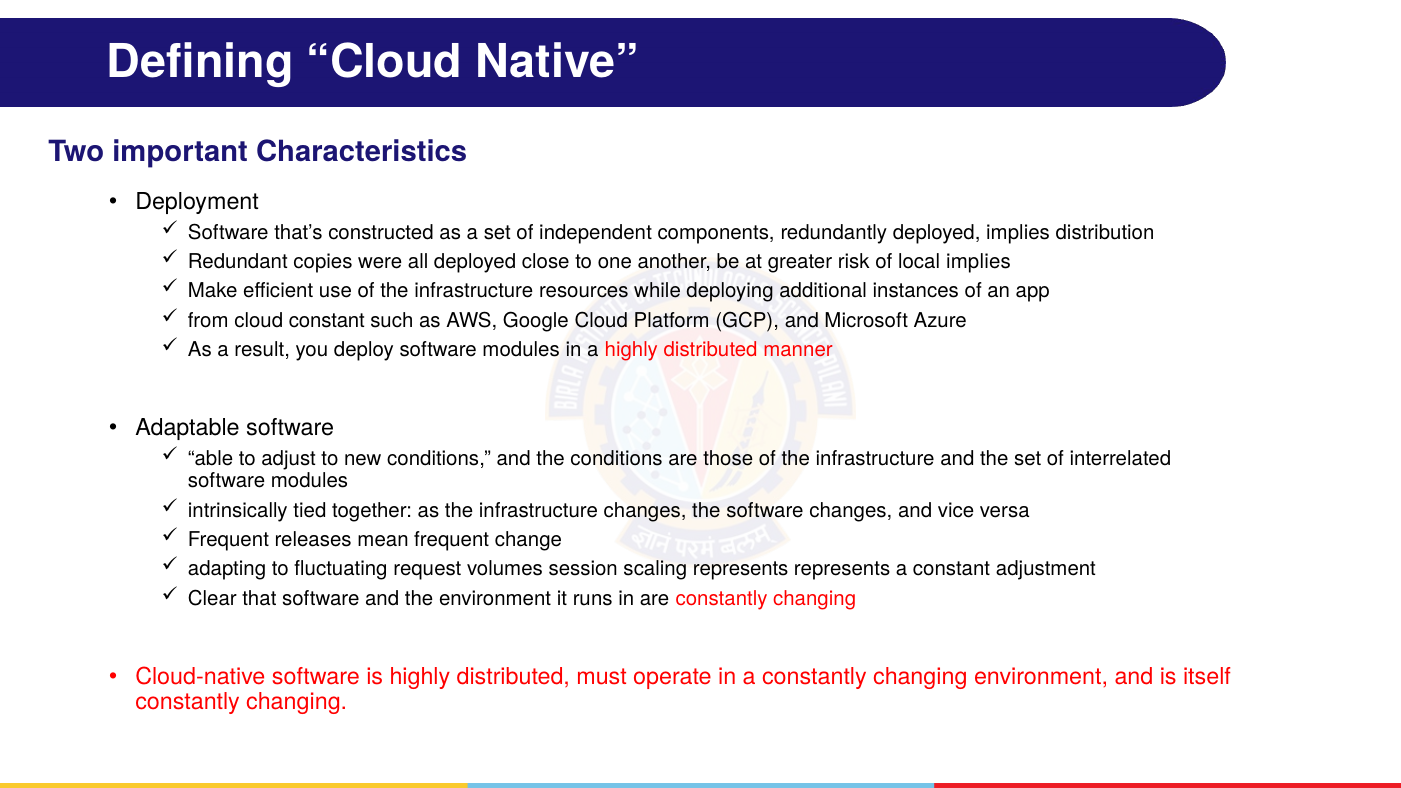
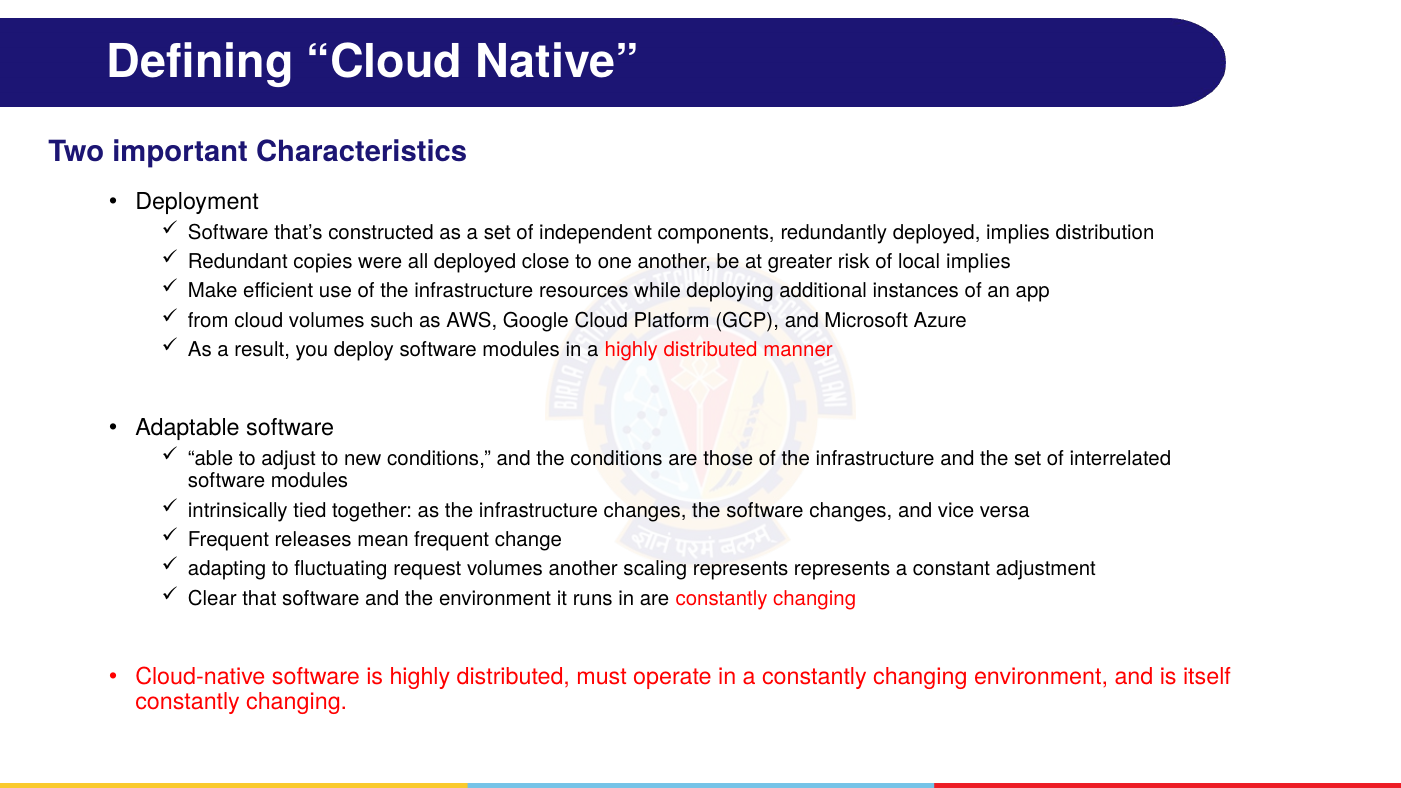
cloud constant: constant -> volumes
volumes session: session -> another
